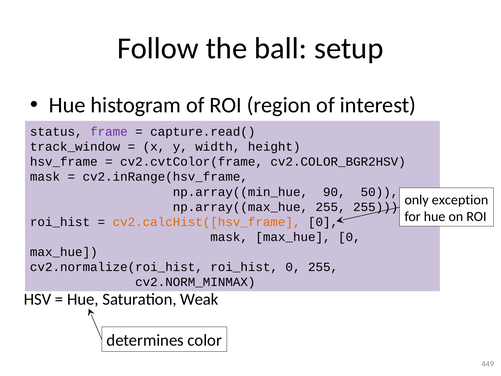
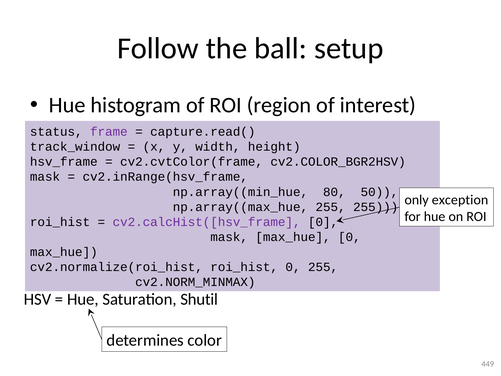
90: 90 -> 80
cv2.calcHist([hsv_frame colour: orange -> purple
Weak: Weak -> Shutil
